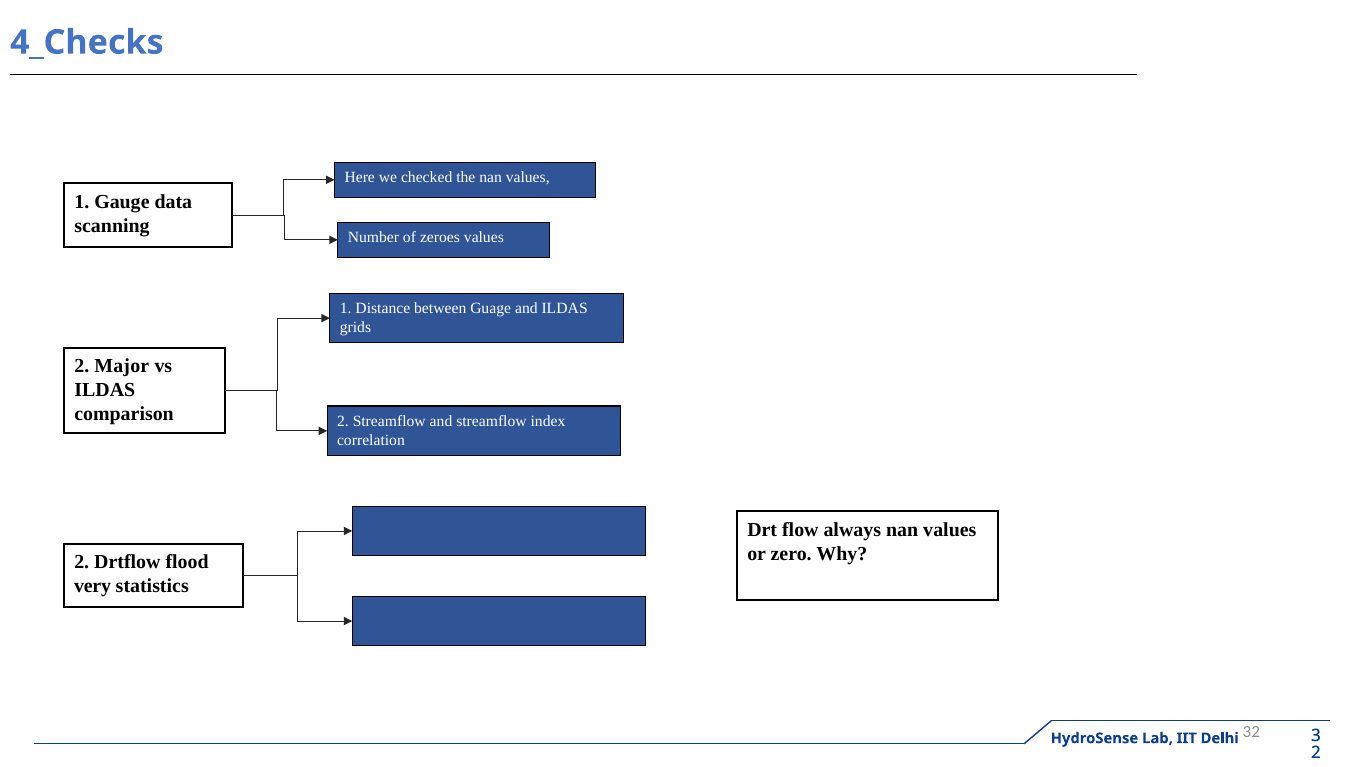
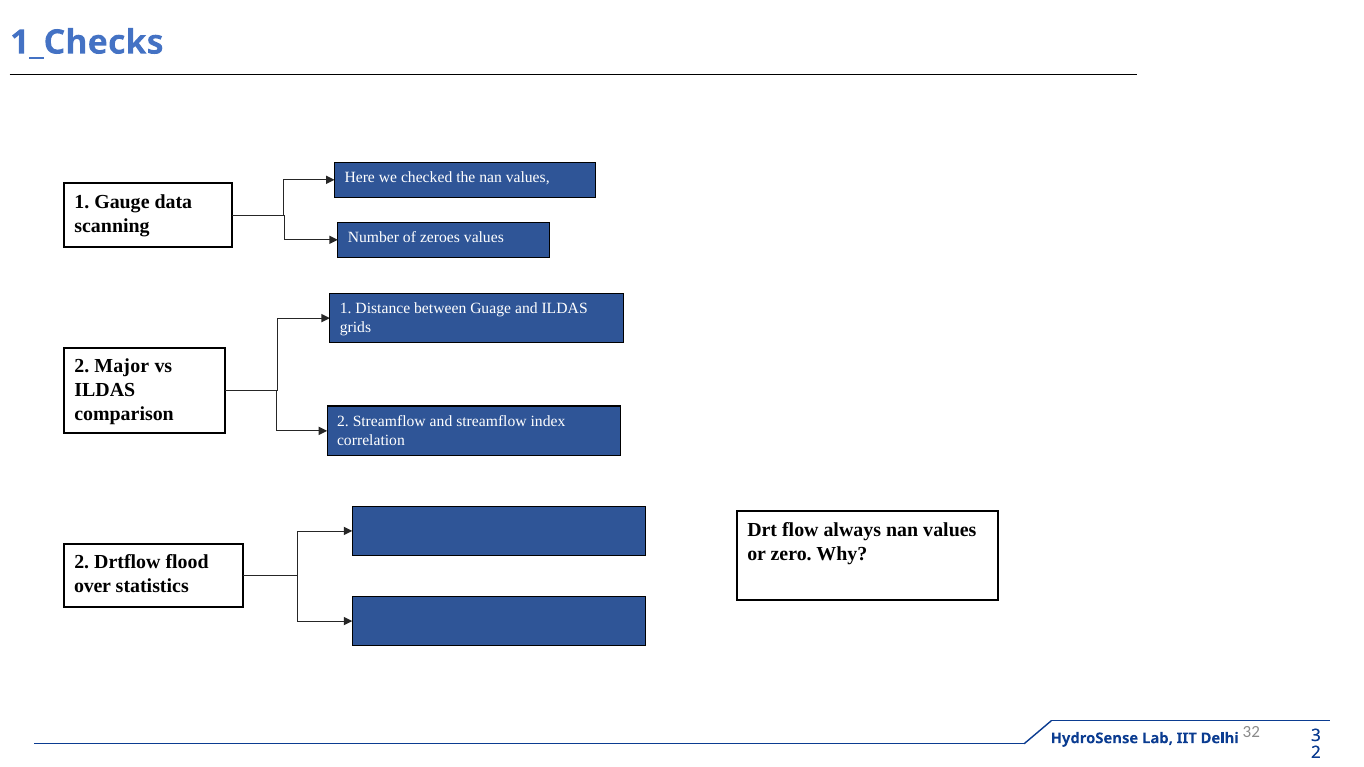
4_Checks: 4_Checks -> 1_Checks
very: very -> over
